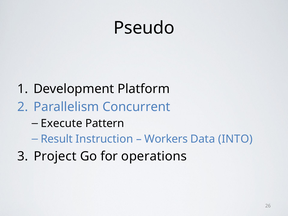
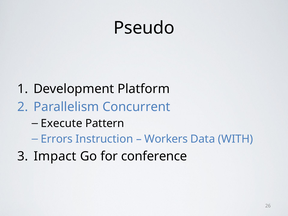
Result: Result -> Errors
INTO: INTO -> WITH
Project: Project -> Impact
operations: operations -> conference
